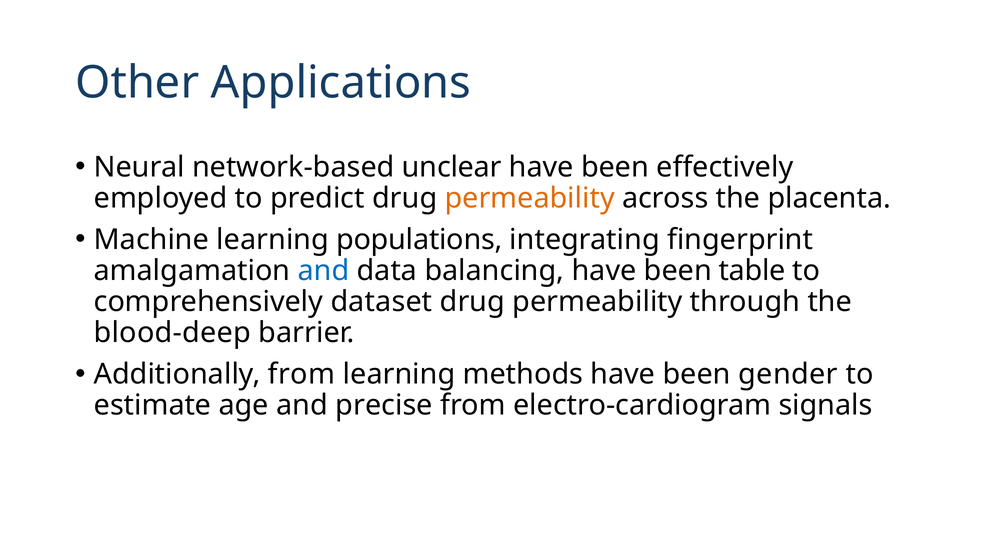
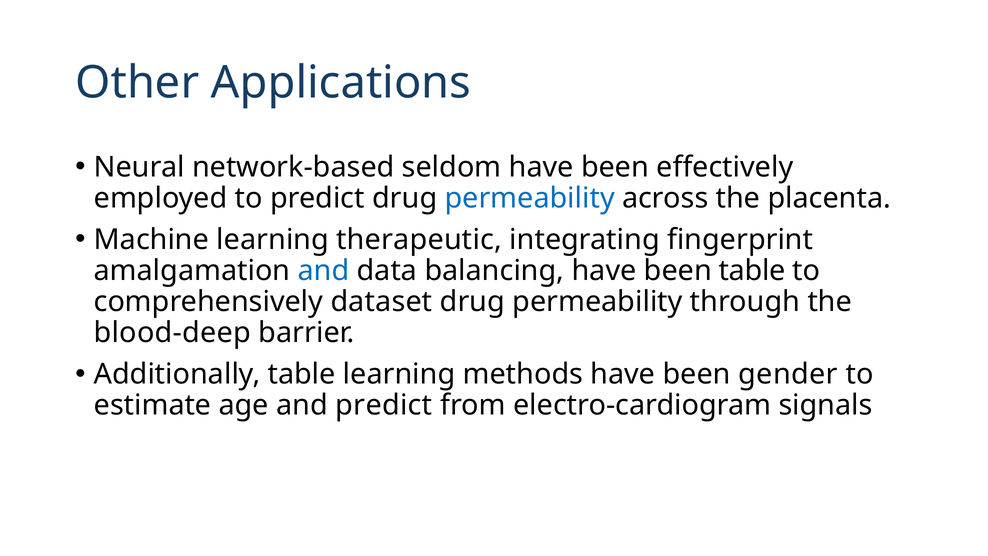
unclear: unclear -> seldom
permeability at (530, 198) colour: orange -> blue
populations: populations -> therapeutic
Additionally from: from -> table
and precise: precise -> predict
